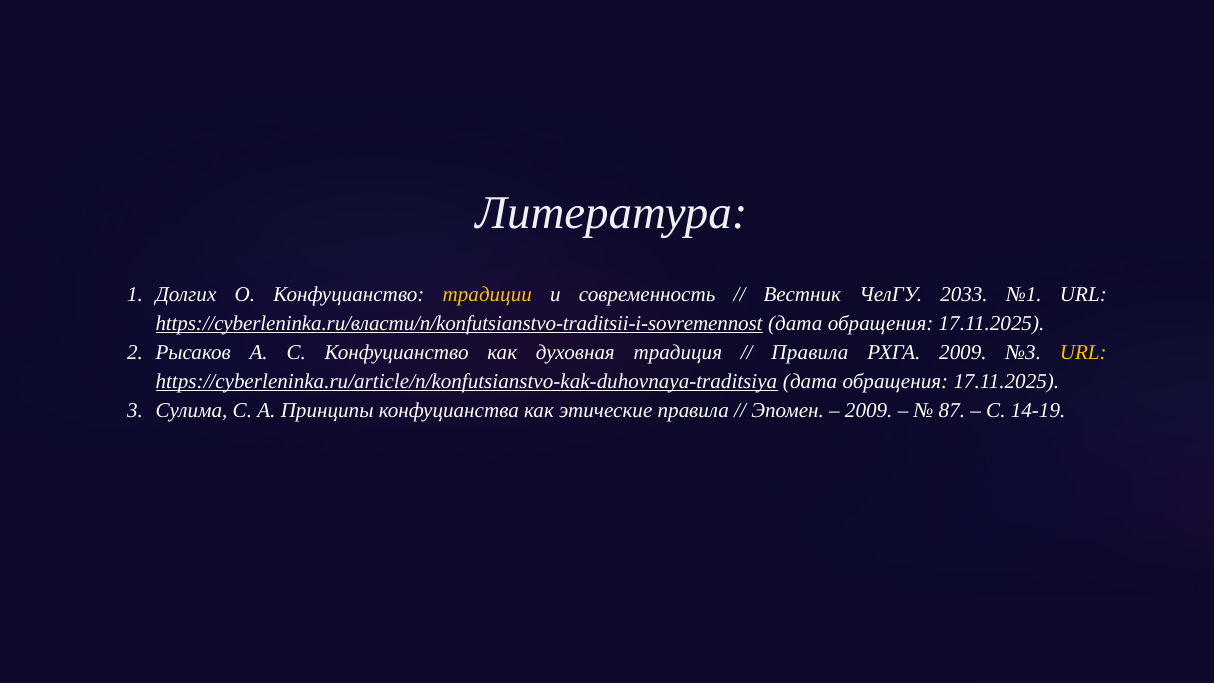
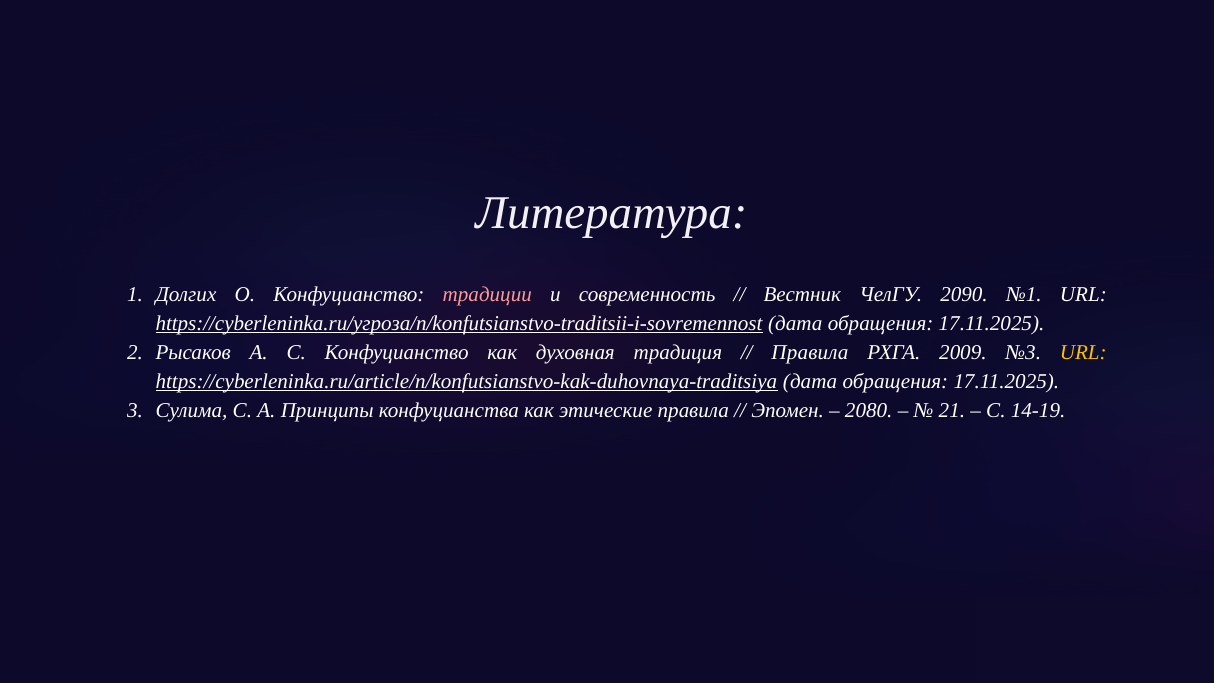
традиции colour: yellow -> pink
2033: 2033 -> 2090
https://cyberleninka.ru/власти/n/konfutsianstvo-traditsii-i-sovremennost: https://cyberleninka.ru/власти/n/konfutsianstvo-traditsii-i-sovremennost -> https://cyberleninka.ru/угроза/n/konfutsianstvo-traditsii-i-sovremennost
2009 at (869, 411): 2009 -> 2080
87: 87 -> 21
